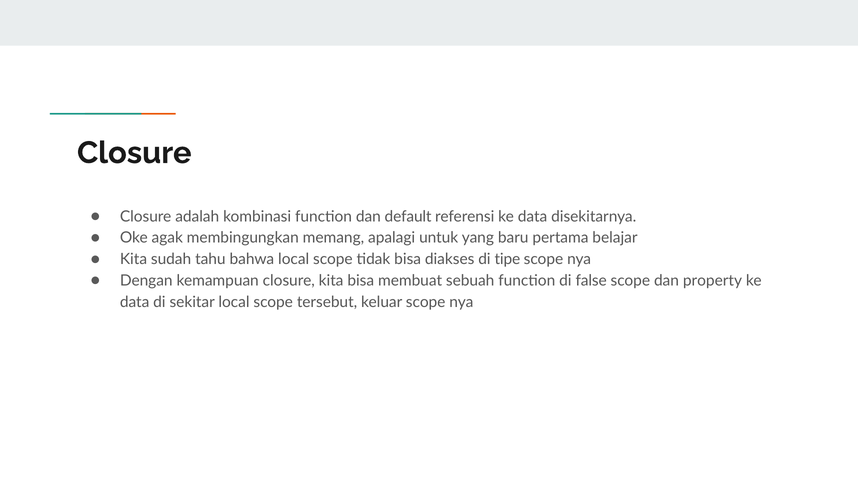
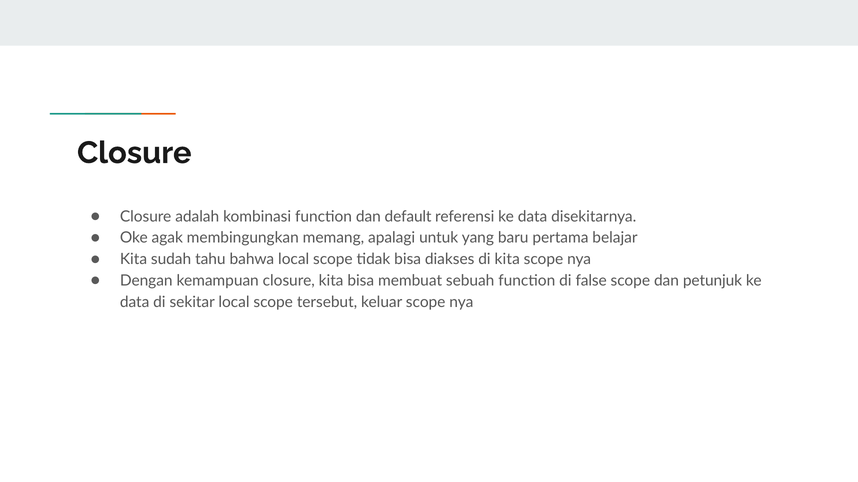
di tipe: tipe -> kita
property: property -> petunjuk
